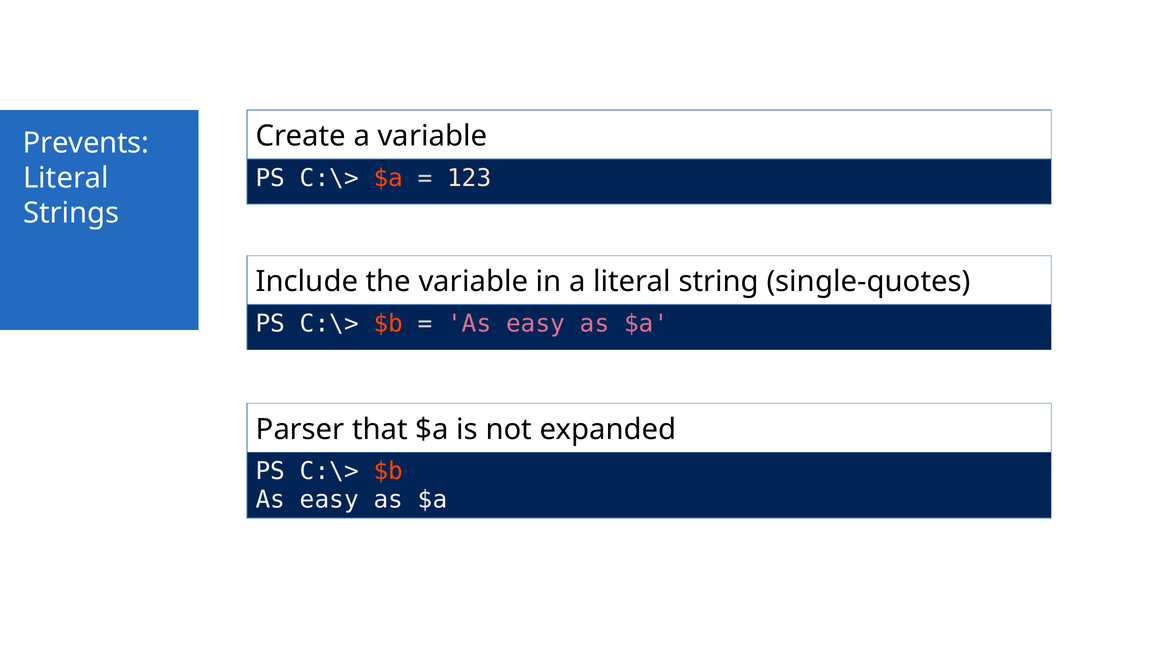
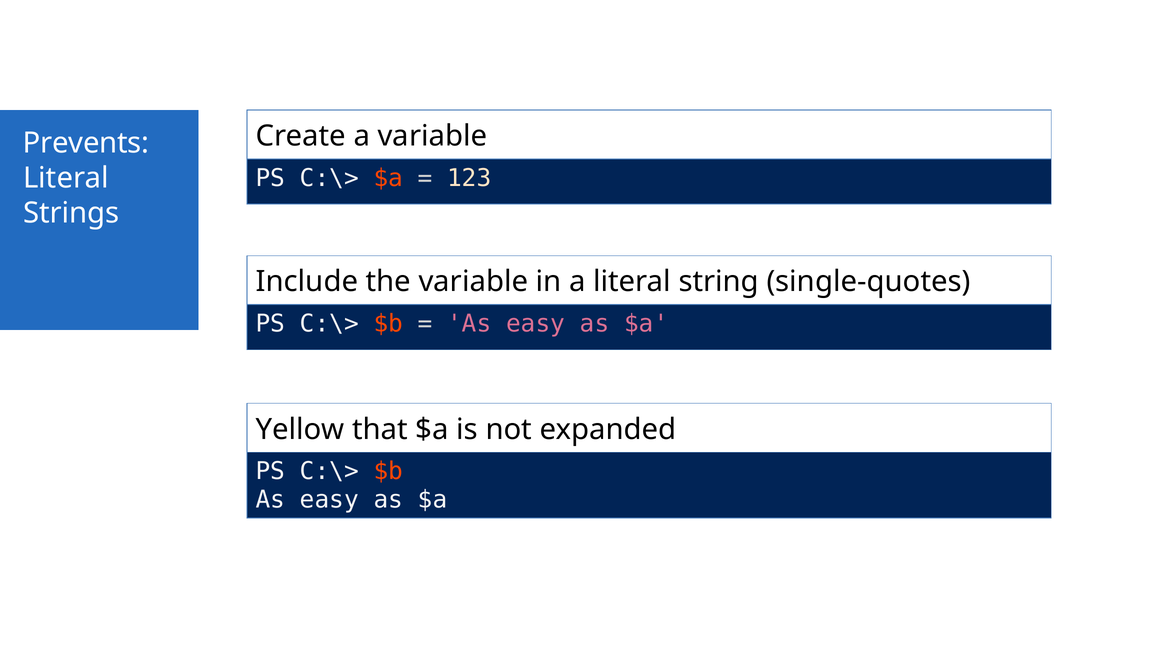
Parser: Parser -> Yellow
